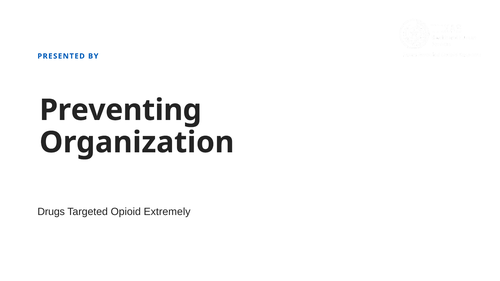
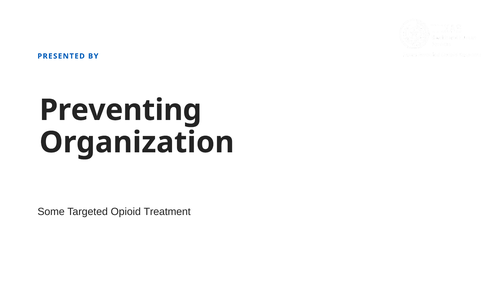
Drugs: Drugs -> Some
Extremely: Extremely -> Treatment
